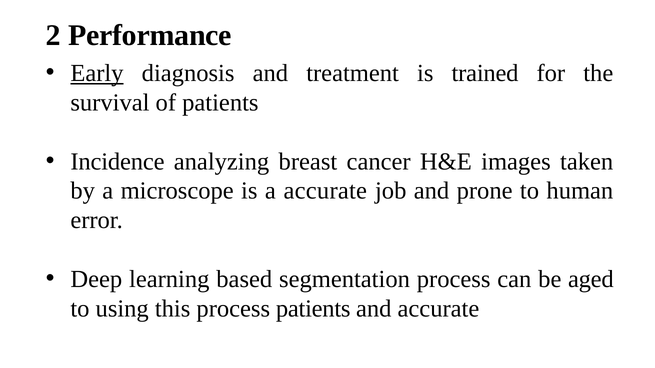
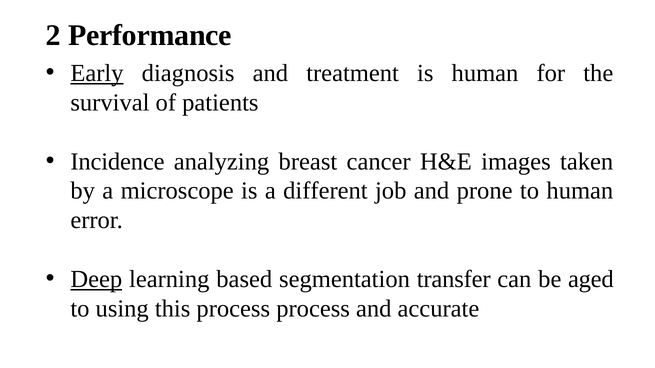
is trained: trained -> human
a accurate: accurate -> different
Deep underline: none -> present
segmentation process: process -> transfer
process patients: patients -> process
